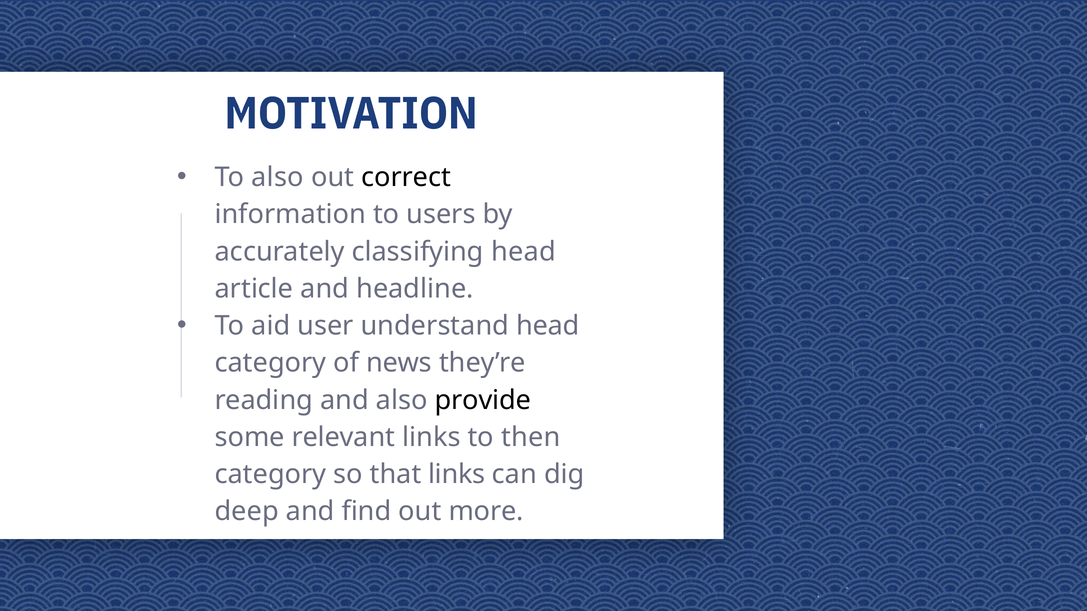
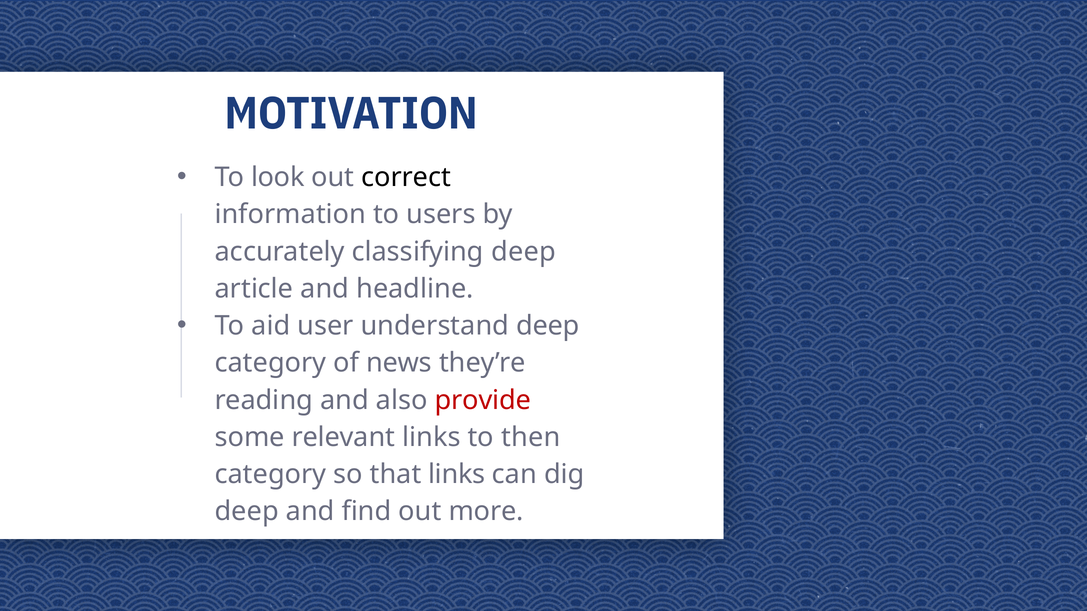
To also: also -> look
classifying head: head -> deep
understand head: head -> deep
provide colour: black -> red
